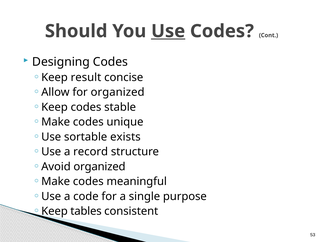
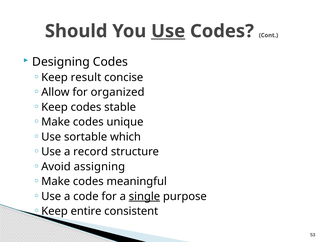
exists: exists -> which
Avoid organized: organized -> assigning
single underline: none -> present
tables: tables -> entire
